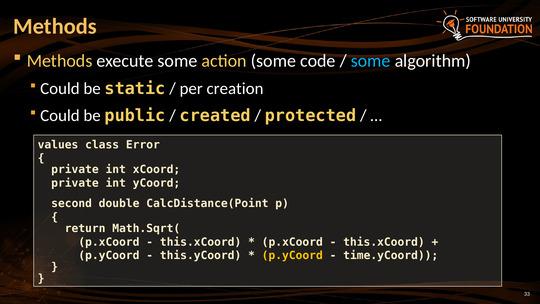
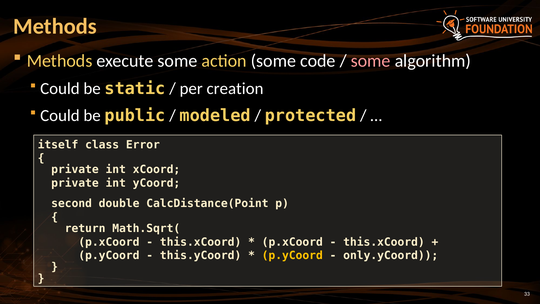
some at (371, 61) colour: light blue -> pink
created: created -> modeled
values: values -> itself
time.yCoord: time.yCoord -> only.yCoord
